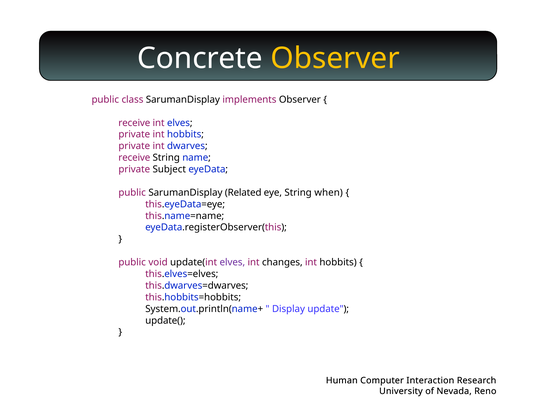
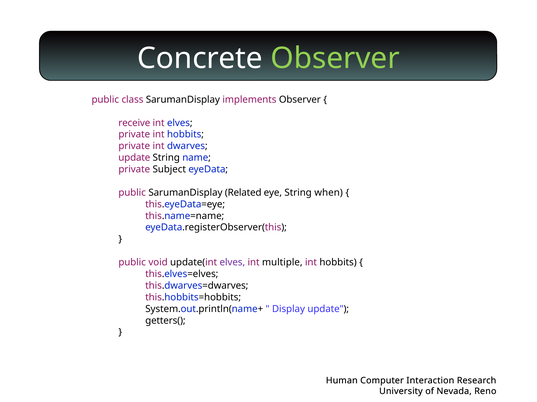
Observer at (335, 58) colour: yellow -> light green
receive at (134, 158): receive -> update
changes: changes -> multiple
update(: update( -> getters(
